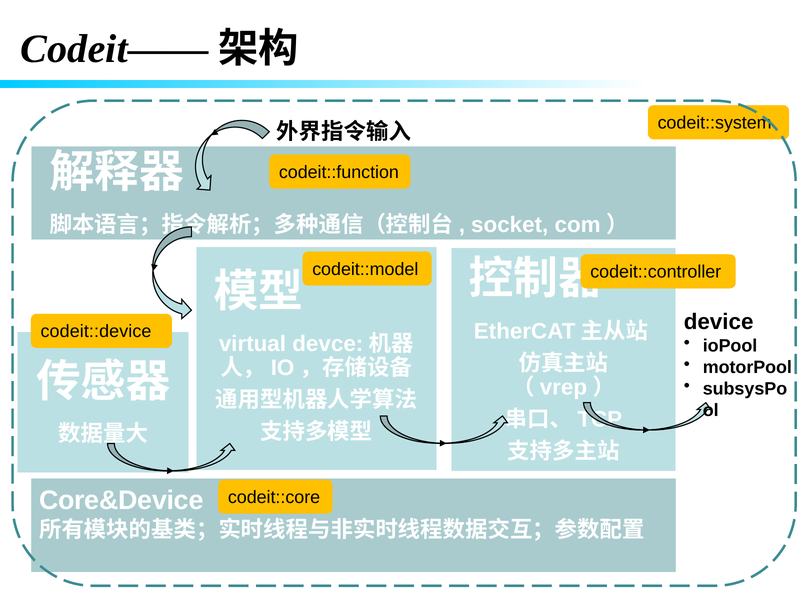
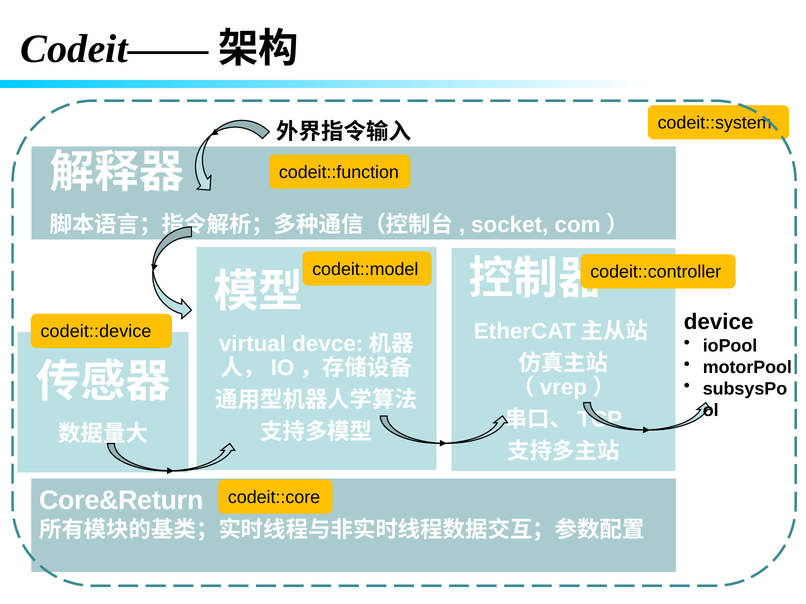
Core&Device: Core&Device -> Core&Return
